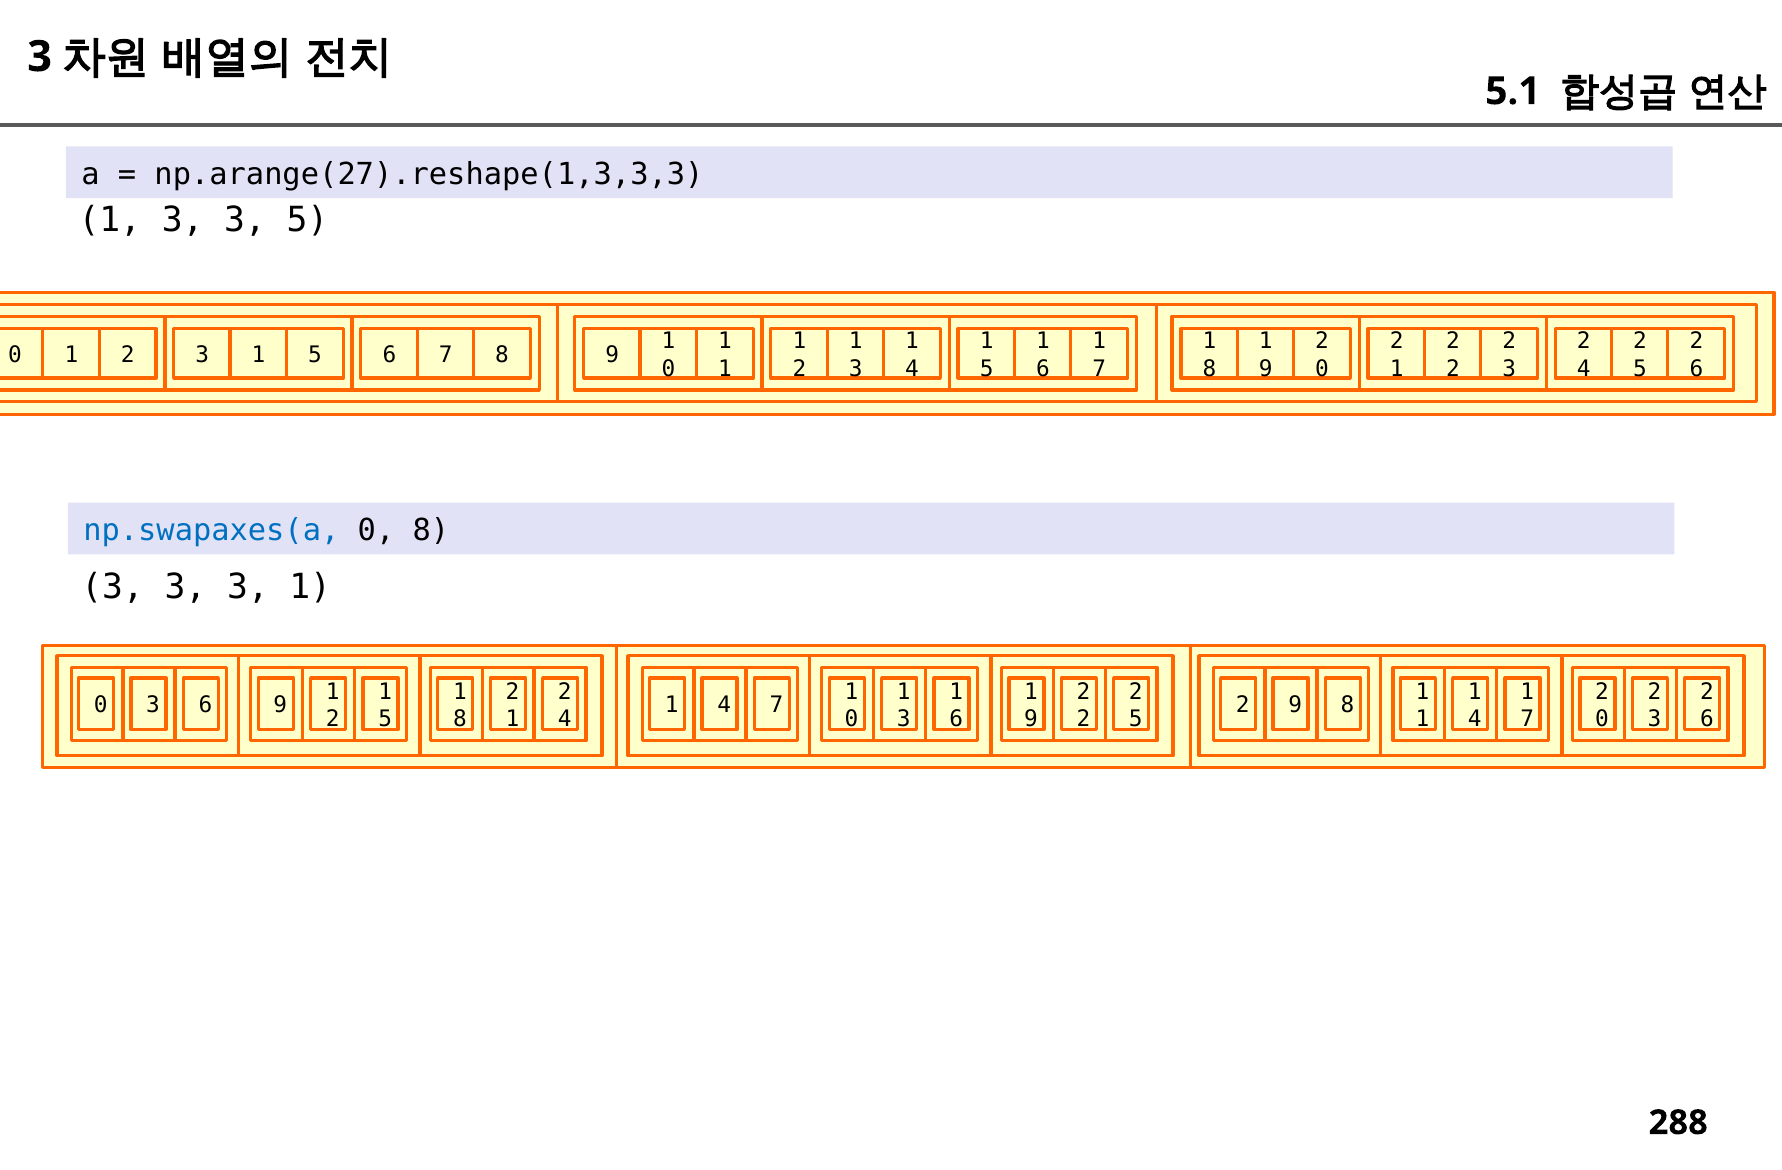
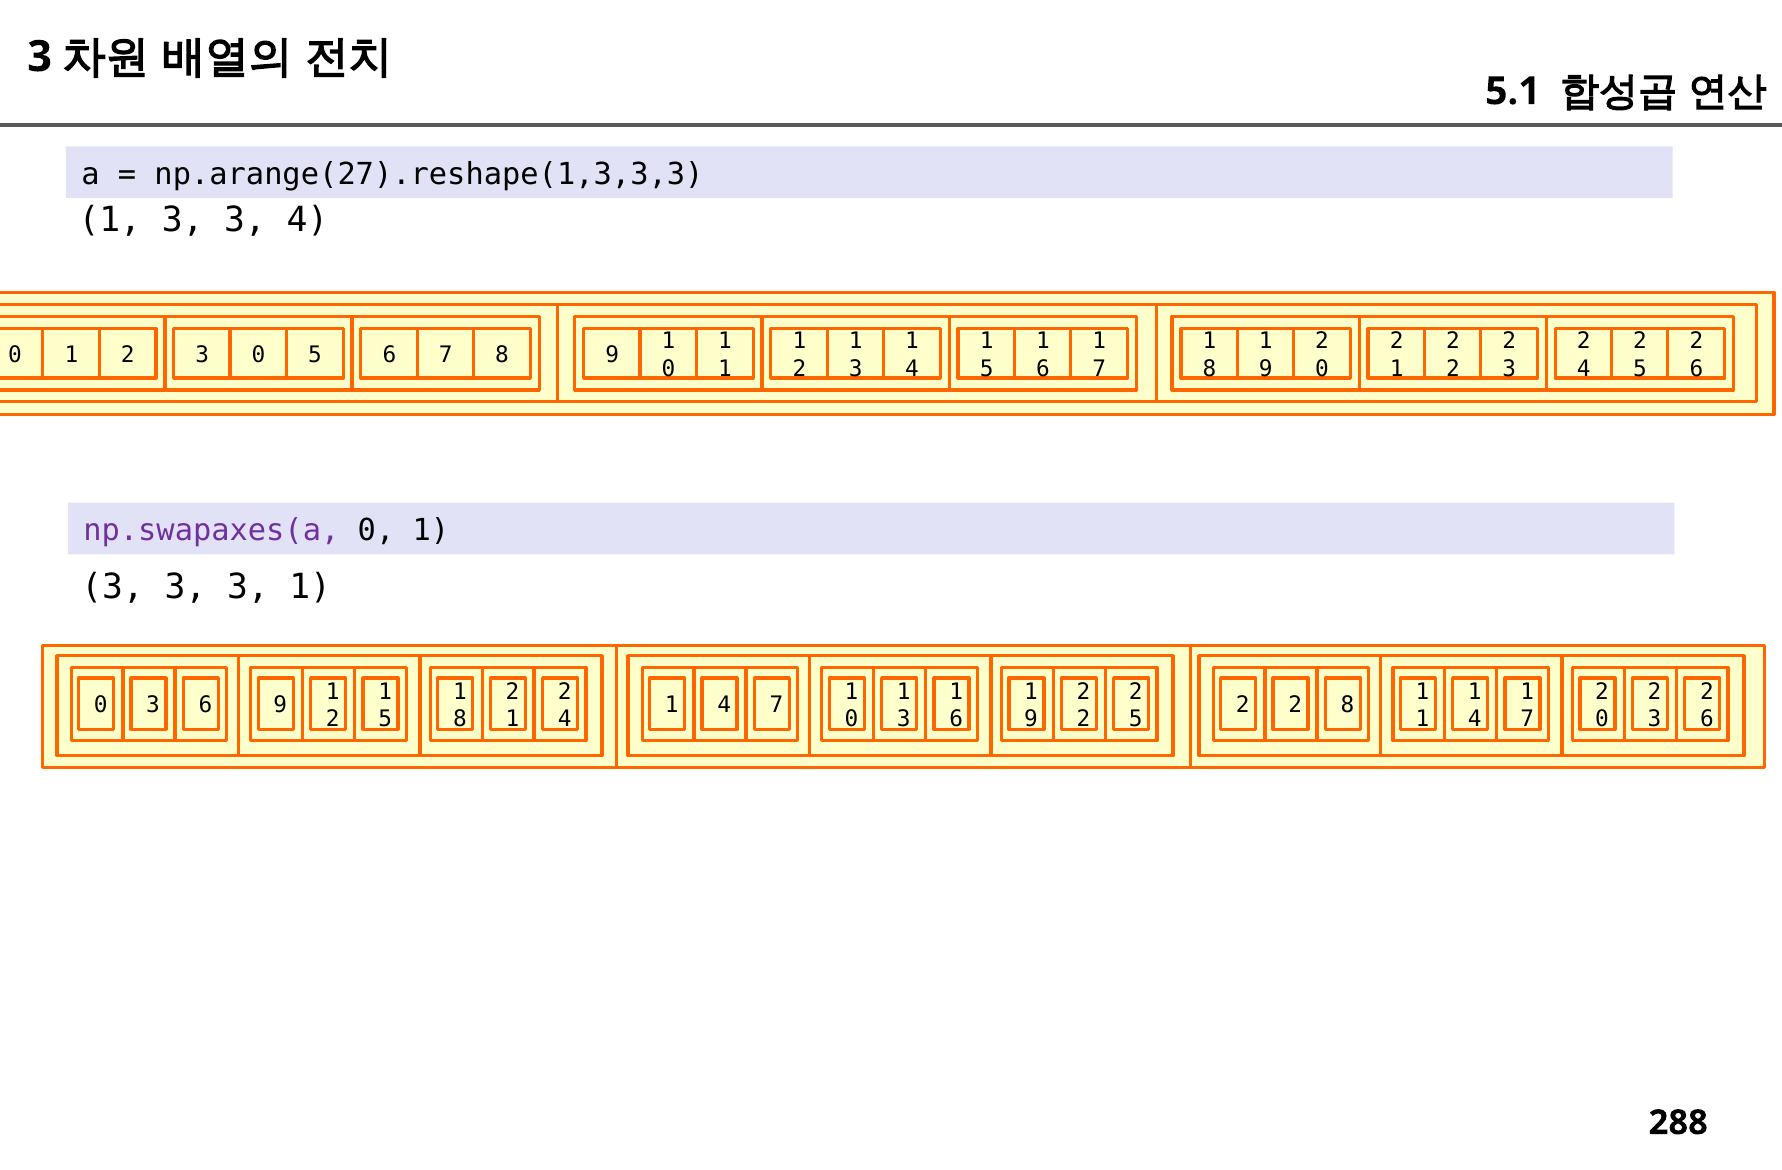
3 5: 5 -> 4
2 3 1: 1 -> 0
np.swapaxes(a colour: blue -> purple
8 at (431, 531): 8 -> 1
9 at (1295, 705): 9 -> 2
